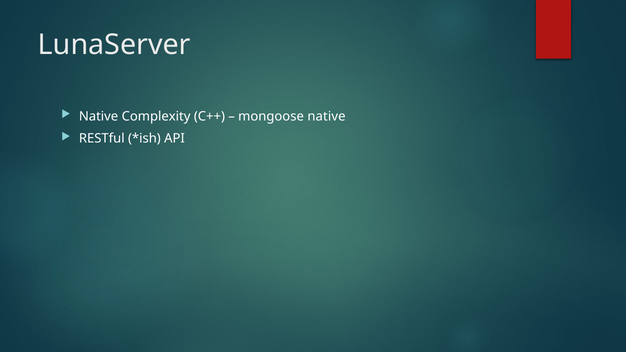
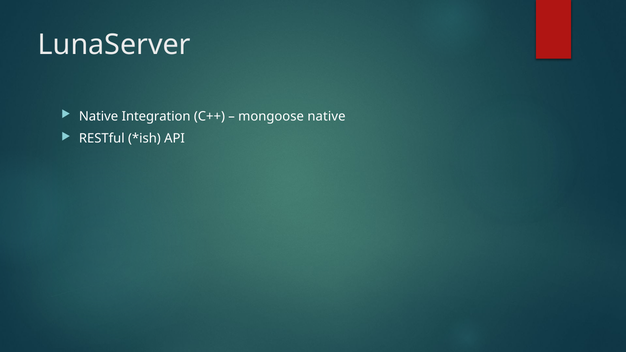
Complexity: Complexity -> Integration
